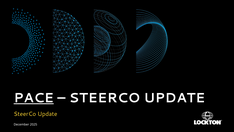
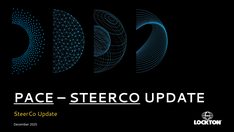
STEERCO at (105, 98) underline: none -> present
